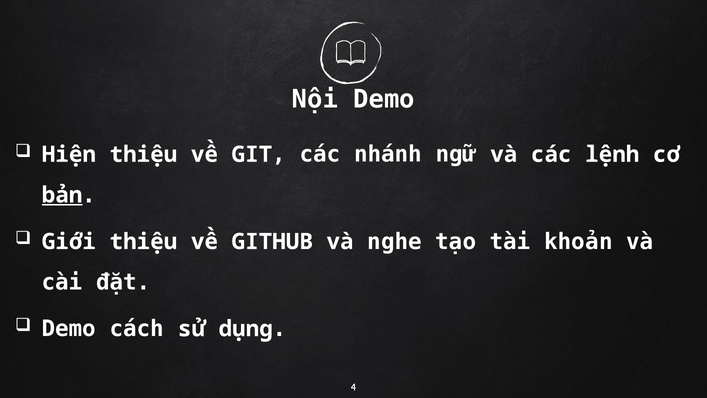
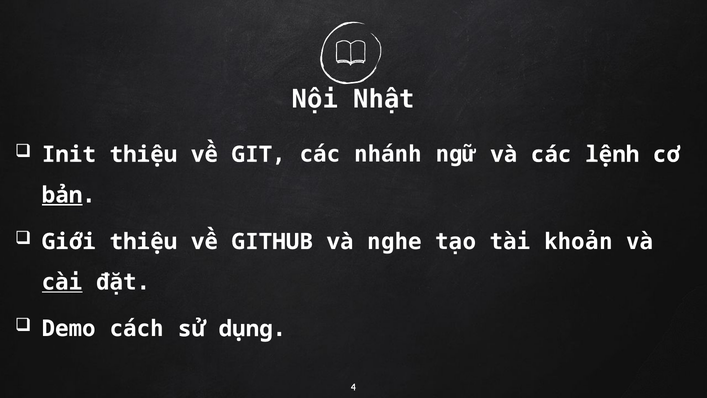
Nội Demo: Demo -> Nhật
Hiện: Hiện -> Init
cài underline: none -> present
